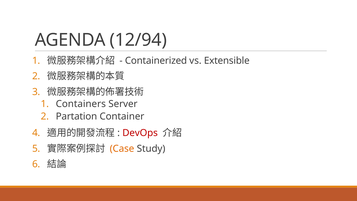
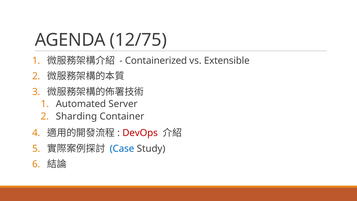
12/94: 12/94 -> 12/75
Containers: Containers -> Automated
Partation: Partation -> Sharding
Case colour: orange -> blue
